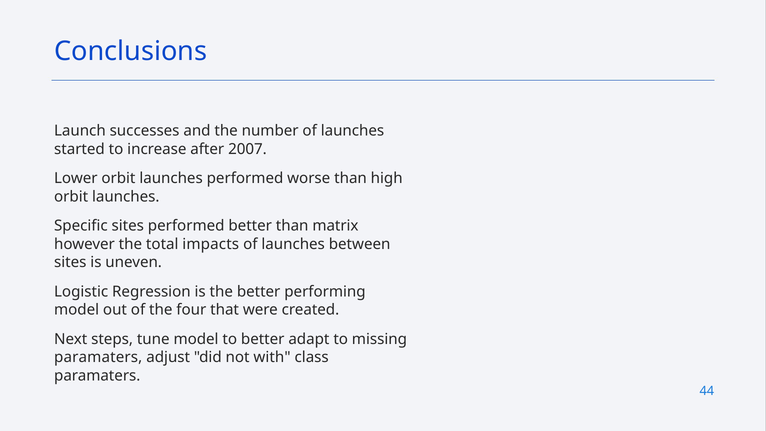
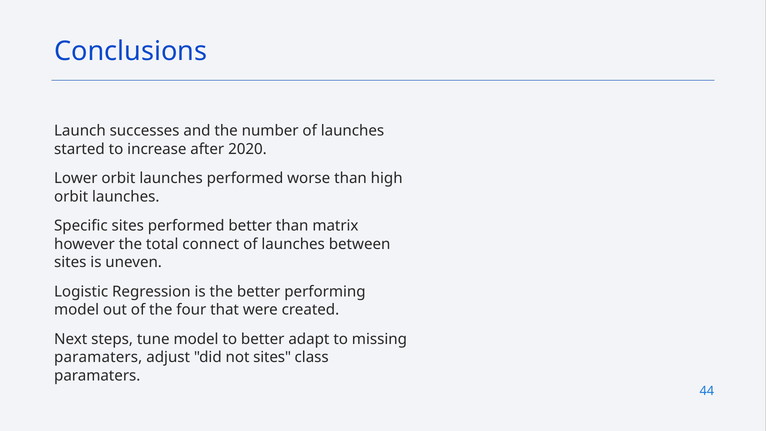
2007: 2007 -> 2020
impacts: impacts -> connect
not with: with -> sites
